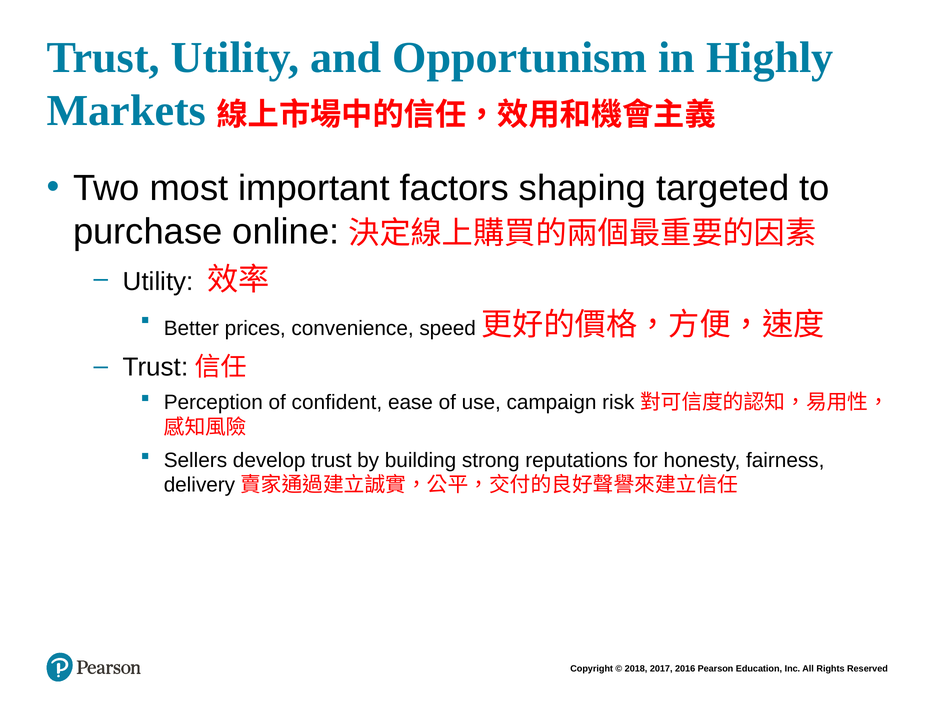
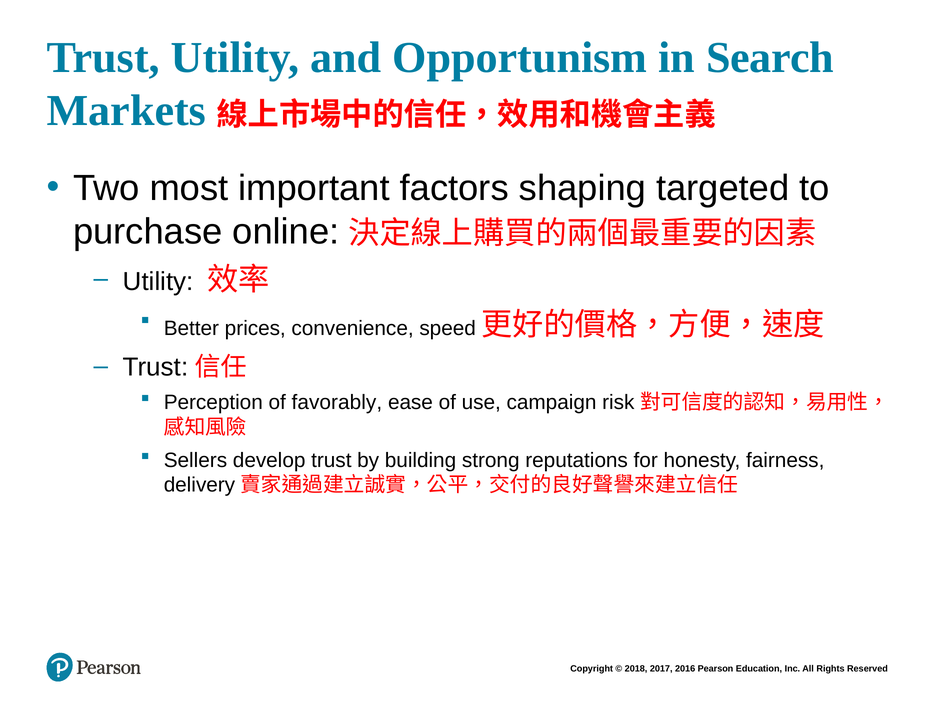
Highly: Highly -> Search
confident: confident -> favorably
